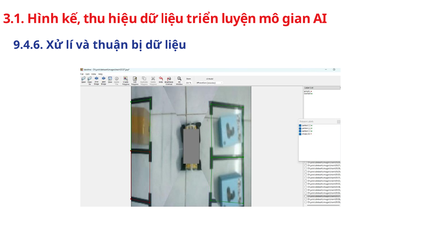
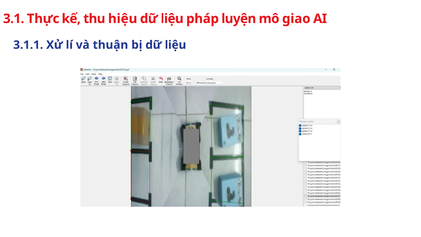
Hình: Hình -> Thực
triển: triển -> pháp
gian: gian -> giao
9.4.6: 9.4.6 -> 3.1.1
